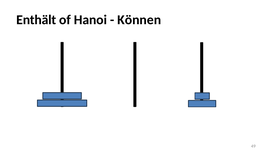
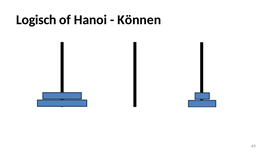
Enthält: Enthält -> Logisch
